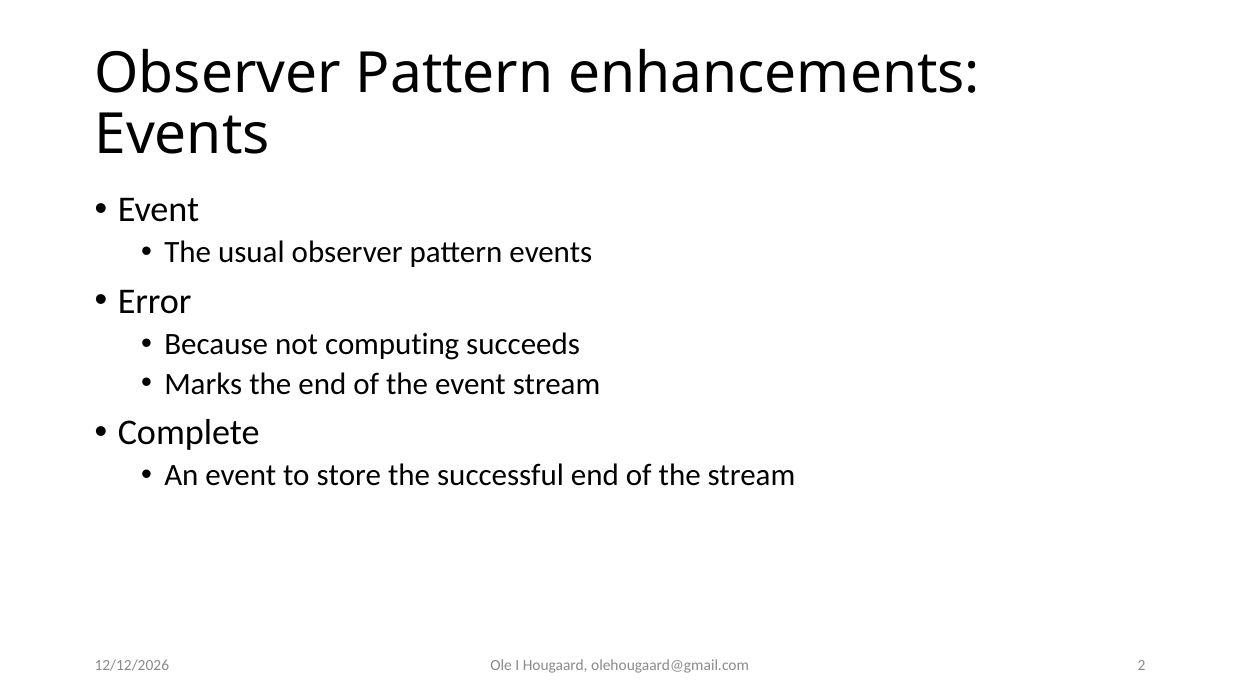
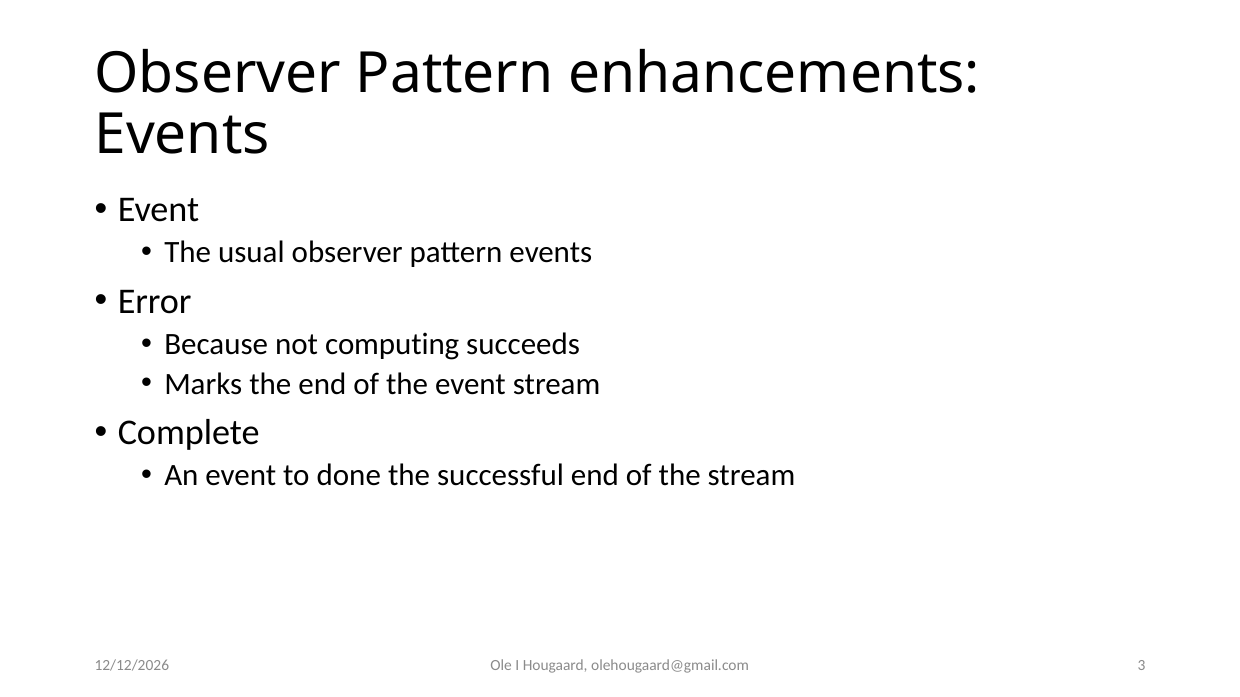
store: store -> done
2: 2 -> 3
